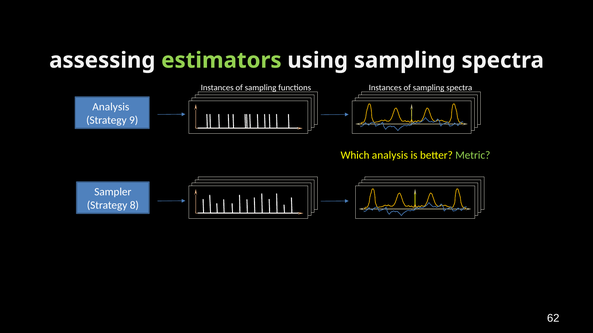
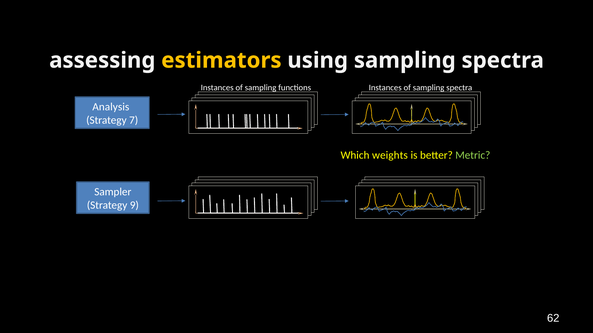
estimators colour: light green -> yellow
9: 9 -> 7
Which analysis: analysis -> weights
8: 8 -> 9
